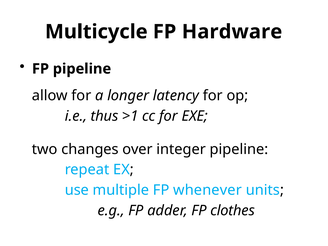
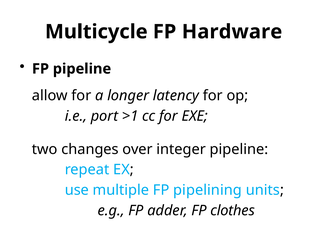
thus: thus -> port
whenever: whenever -> pipelining
